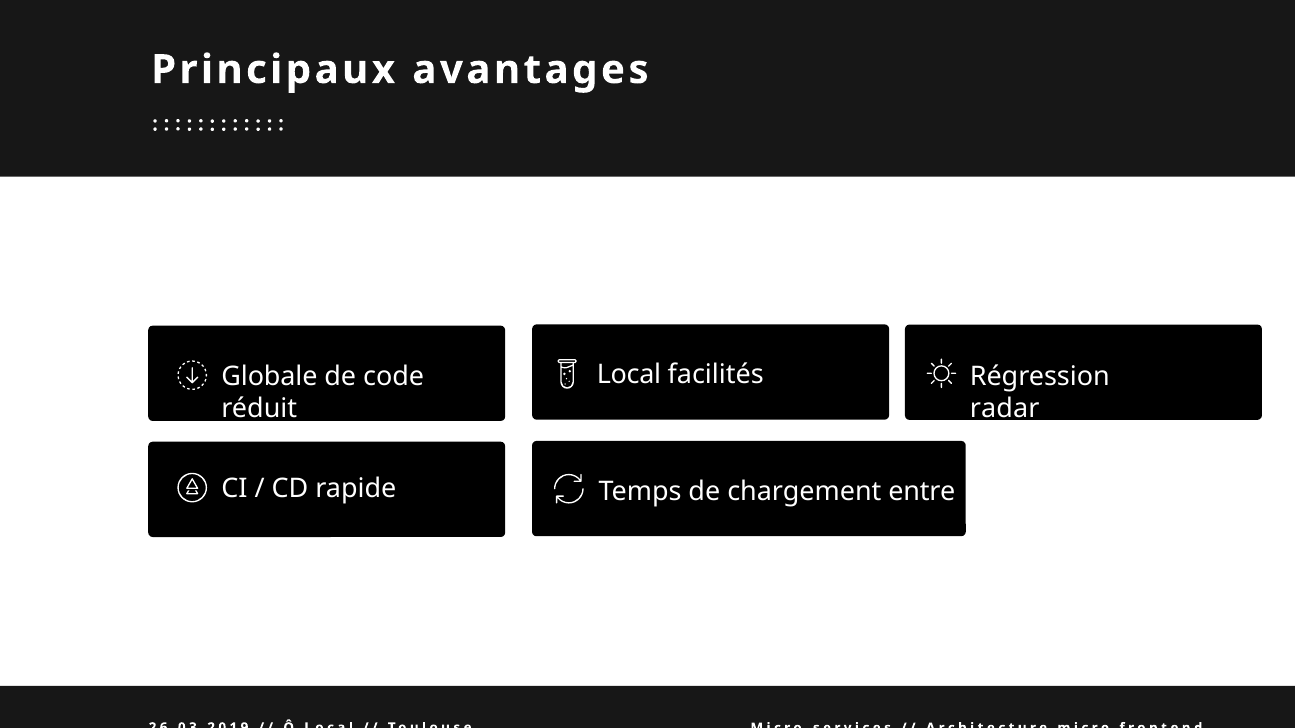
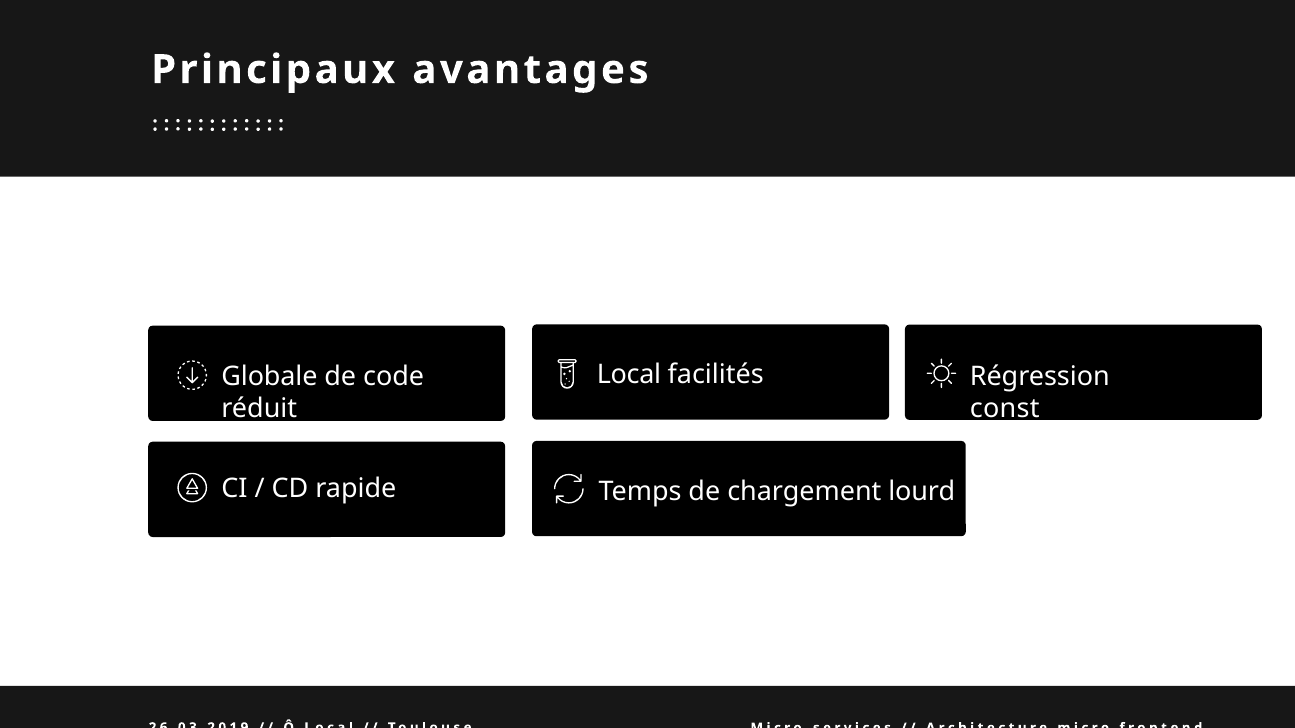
radar: radar -> const
entre: entre -> lourd
